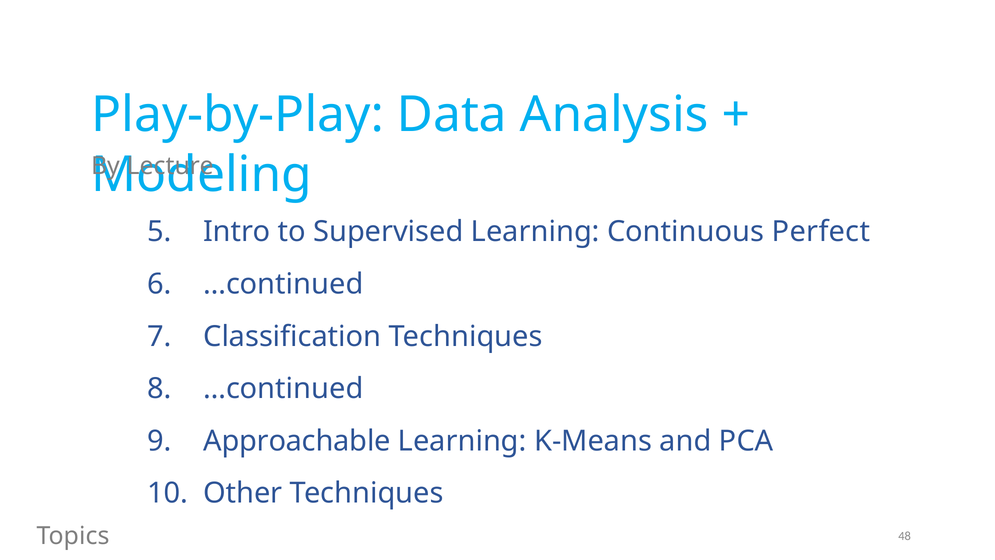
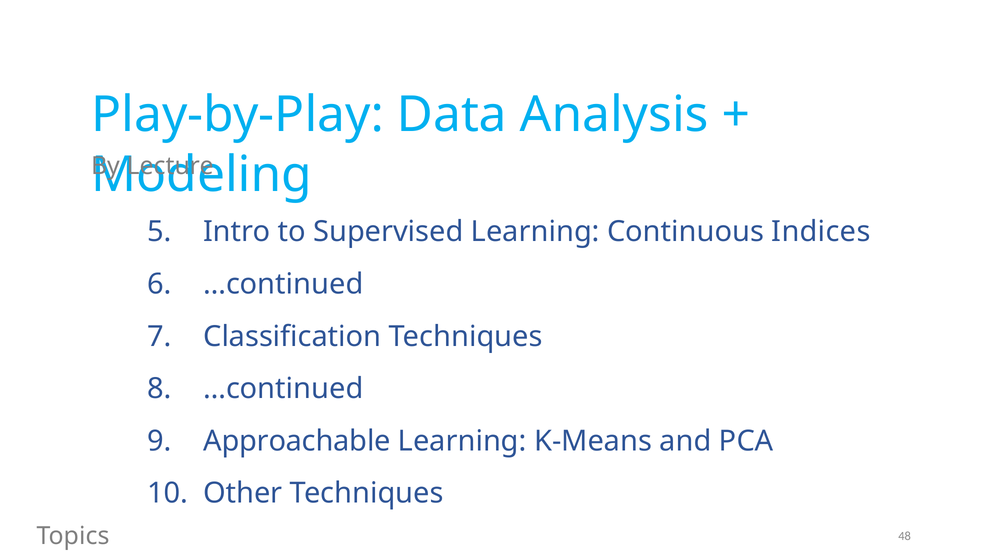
Perfect: Perfect -> Indices
